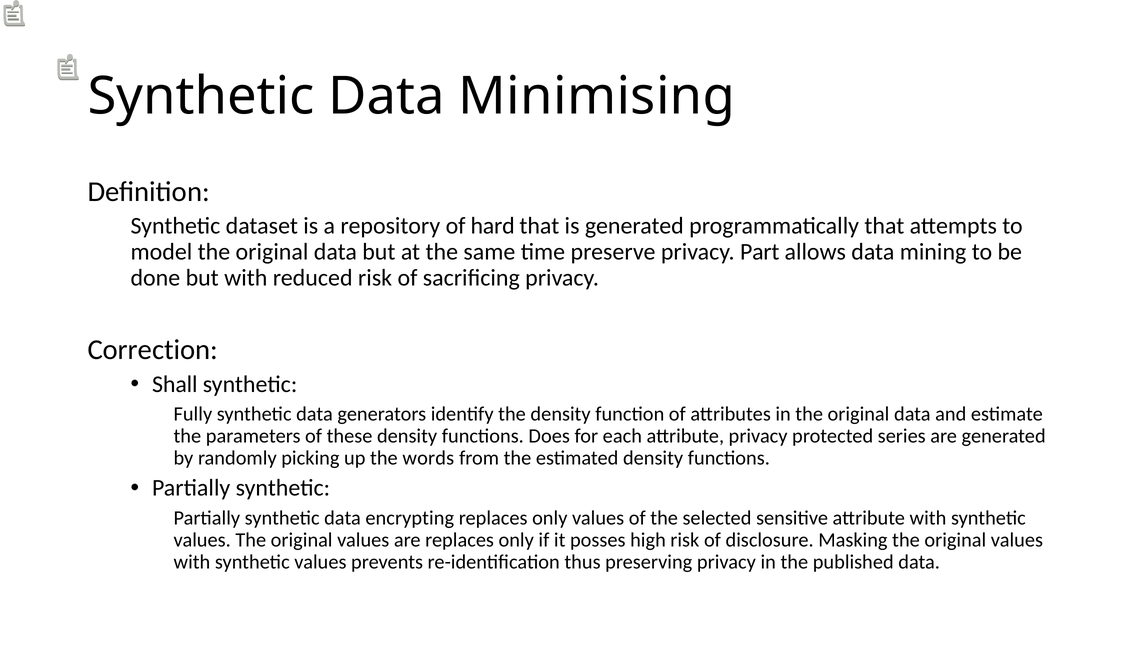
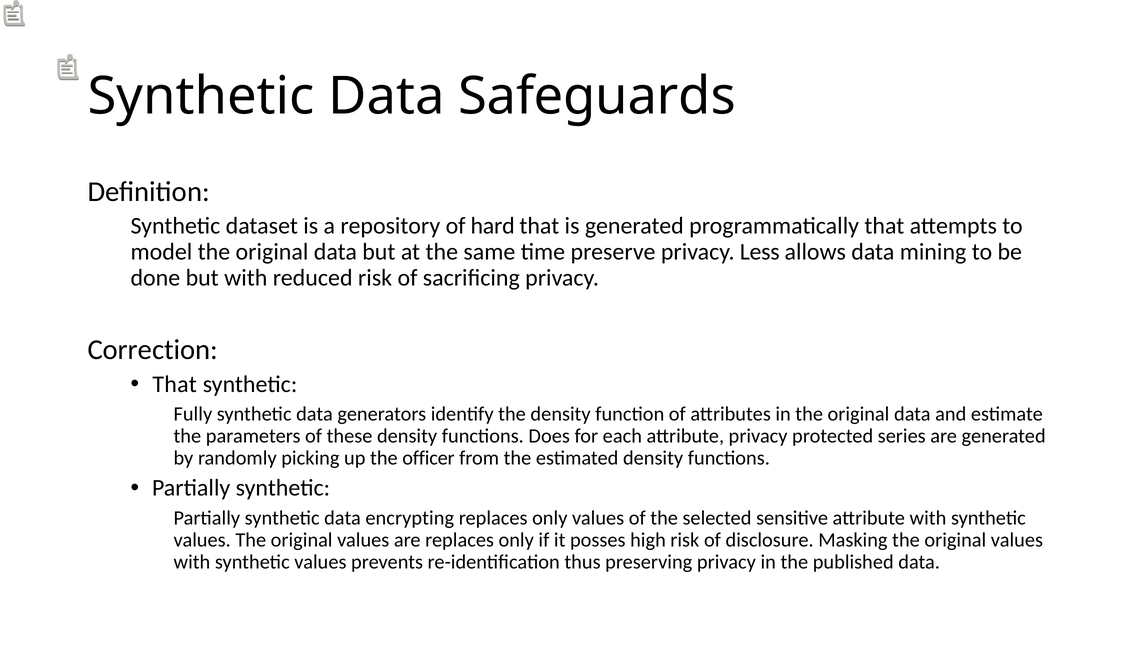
Minimising: Minimising -> Safeguards
Part: Part -> Less
Shall at (175, 384): Shall -> That
words: words -> officer
